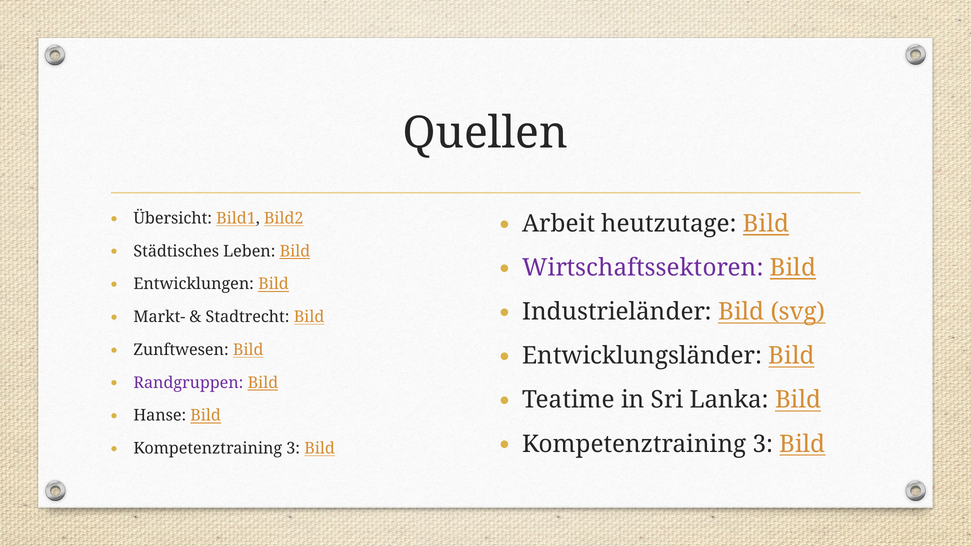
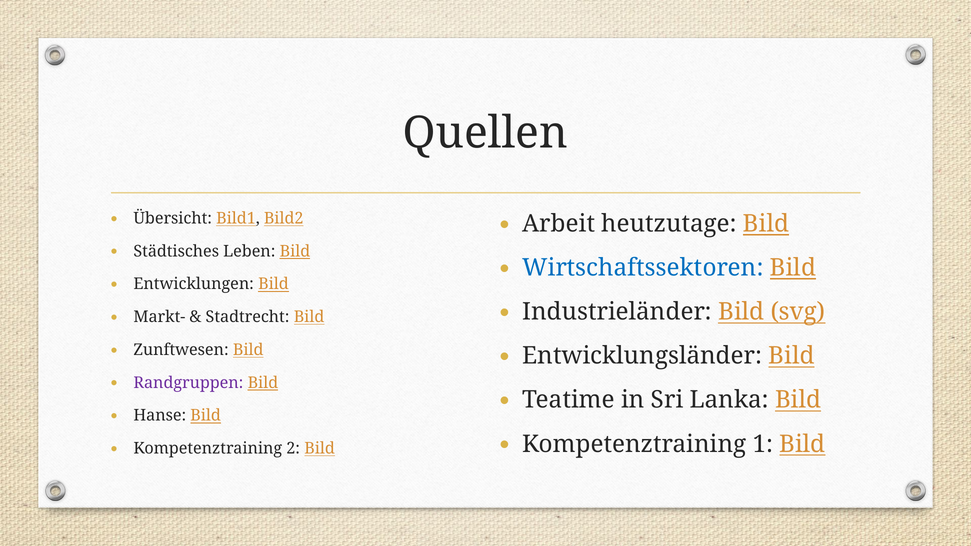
Wirtschaftssektoren colour: purple -> blue
3 at (763, 444): 3 -> 1
3 at (293, 449): 3 -> 2
